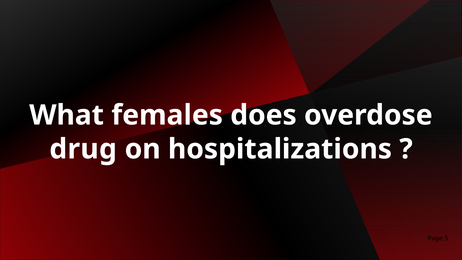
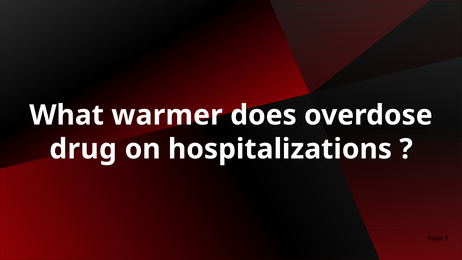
females: females -> warmer
